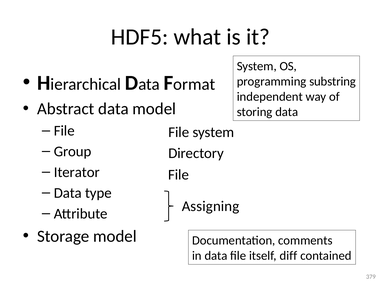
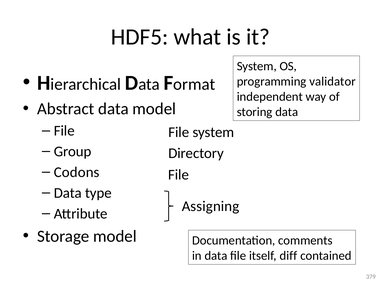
substring: substring -> validator
Iterator: Iterator -> Codons
